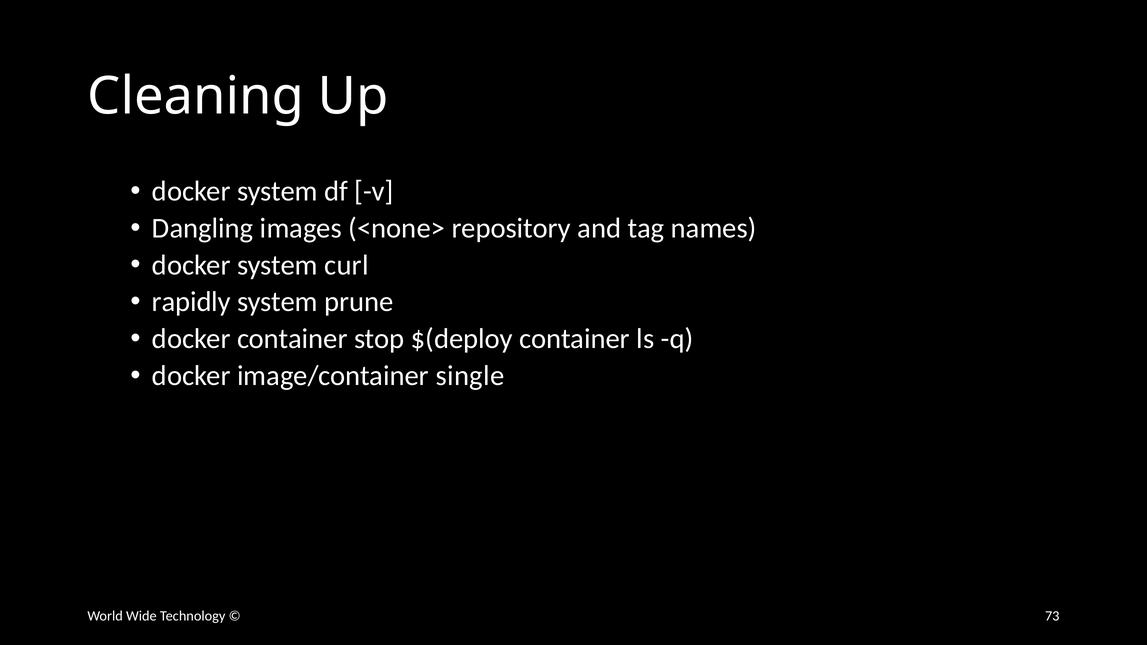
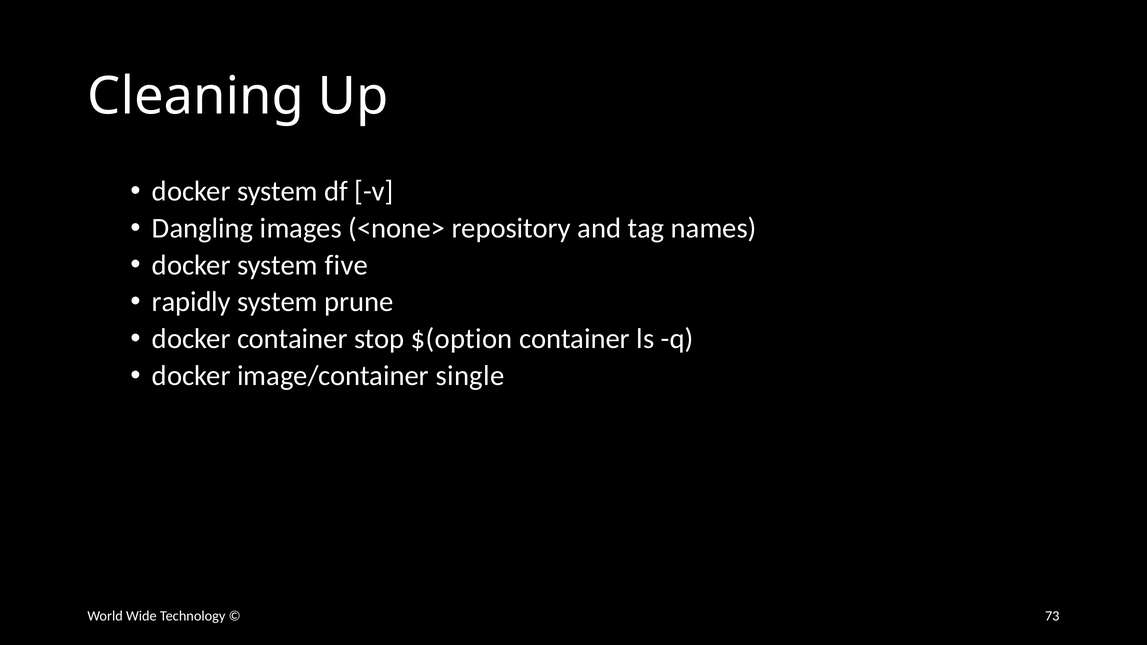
curl: curl -> five
$(deploy: $(deploy -> $(option
